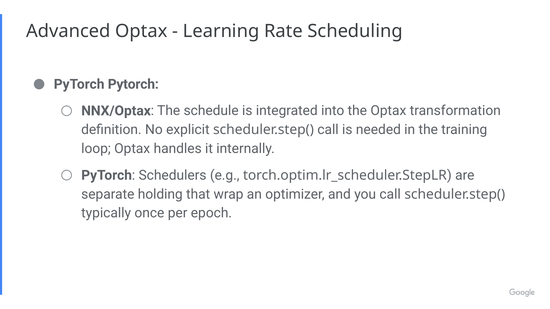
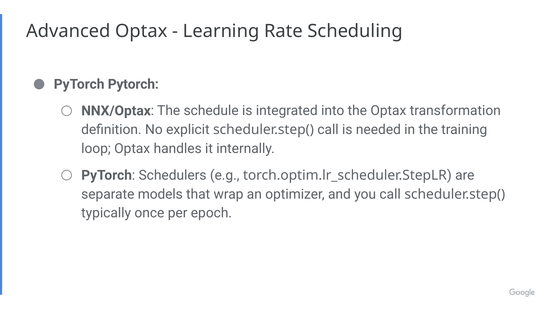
holding: holding -> models
